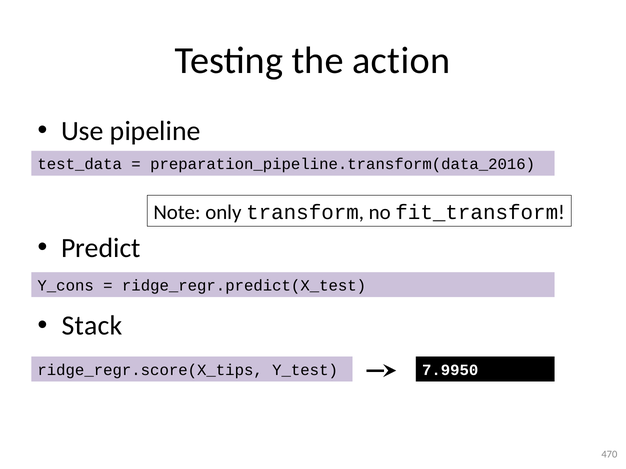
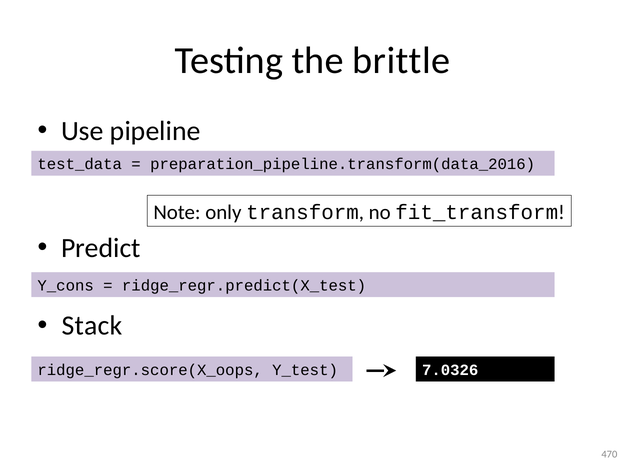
action: action -> brittle
ridge_regr.score(X_tips: ridge_regr.score(X_tips -> ridge_regr.score(X_oops
7.9950: 7.9950 -> 7.0326
